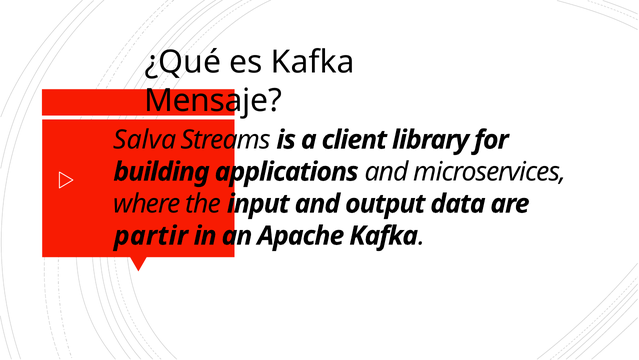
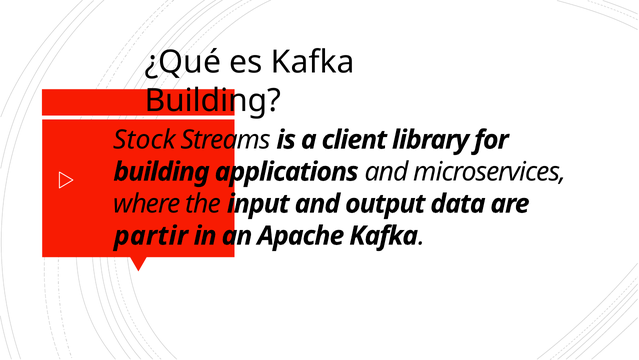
Mensaje at (213, 101): Mensaje -> Building
Salva: Salva -> Stock
